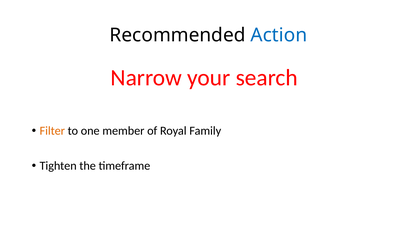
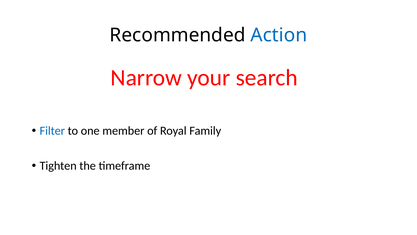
Filter colour: orange -> blue
